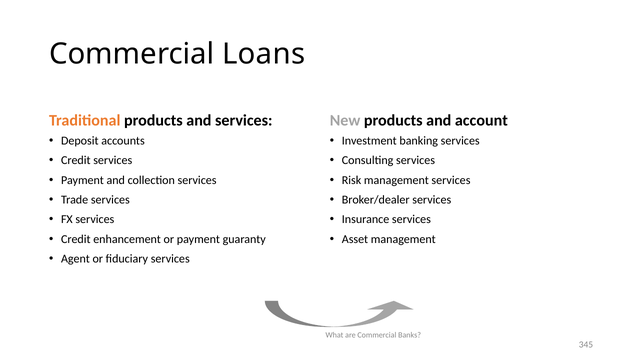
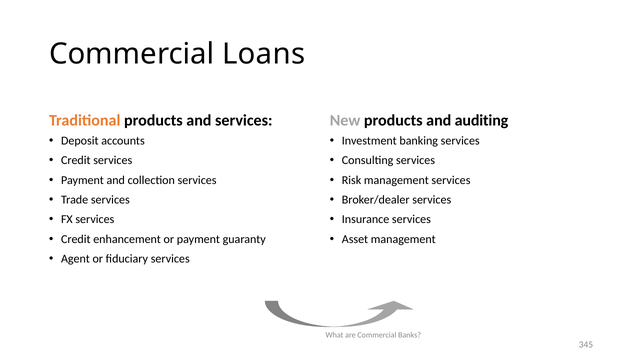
account: account -> auditing
